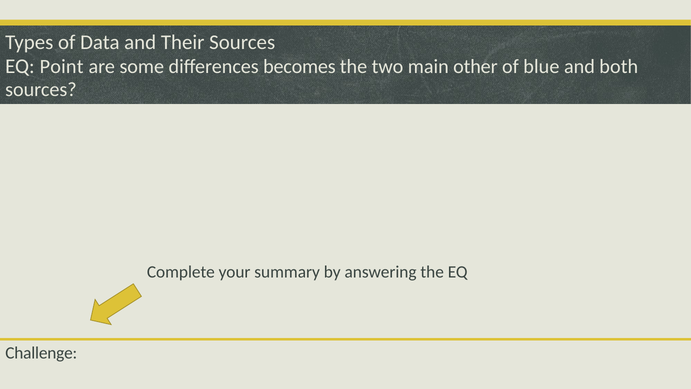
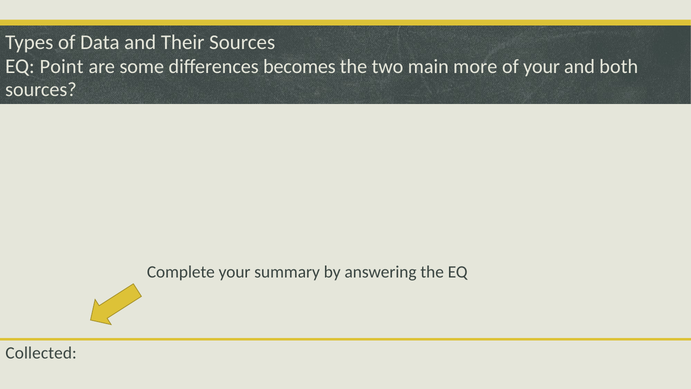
other: other -> more
of blue: blue -> your
Challenge: Challenge -> Collected
